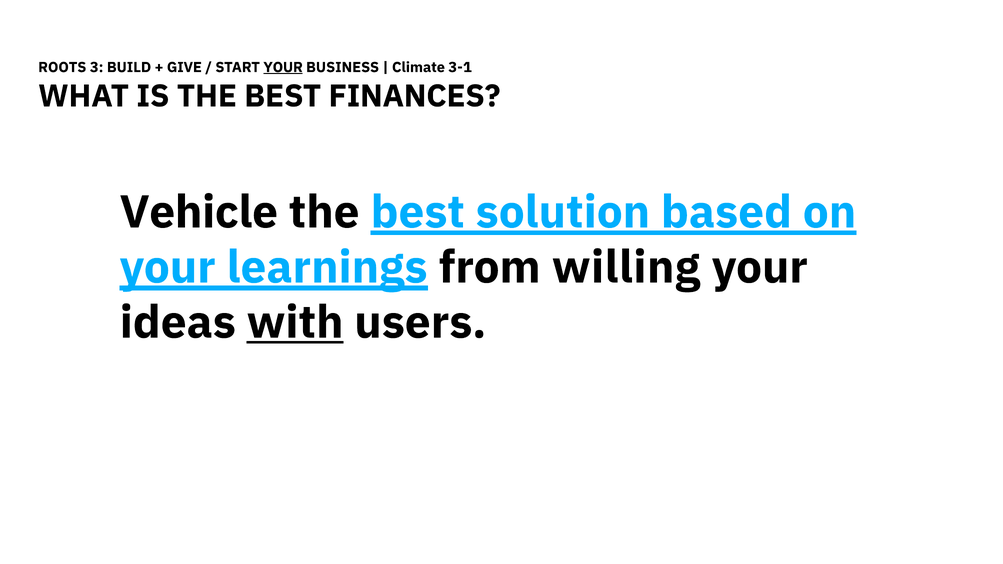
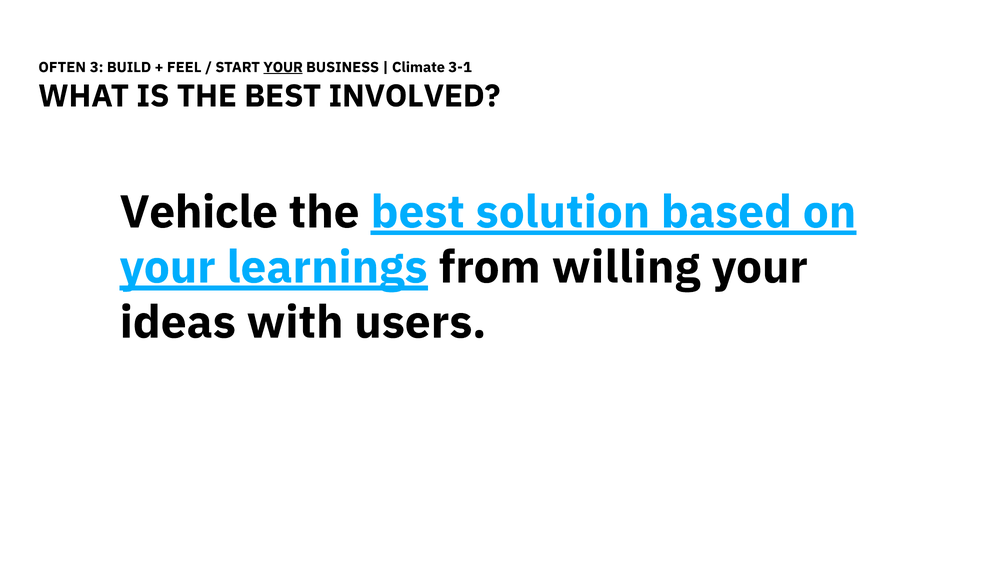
ROOTS: ROOTS -> OFTEN
GIVE: GIVE -> FEEL
FINANCES: FINANCES -> INVOLVED
with underline: present -> none
